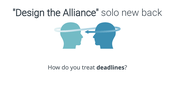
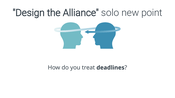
back: back -> point
